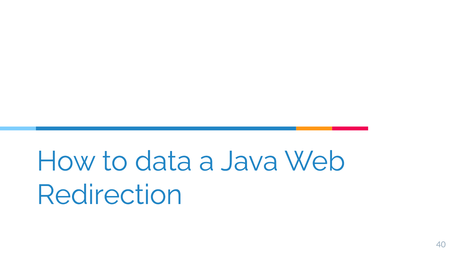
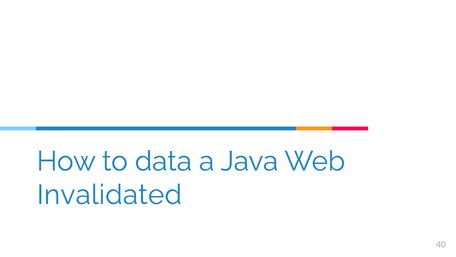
Redirection: Redirection -> Invalidated
